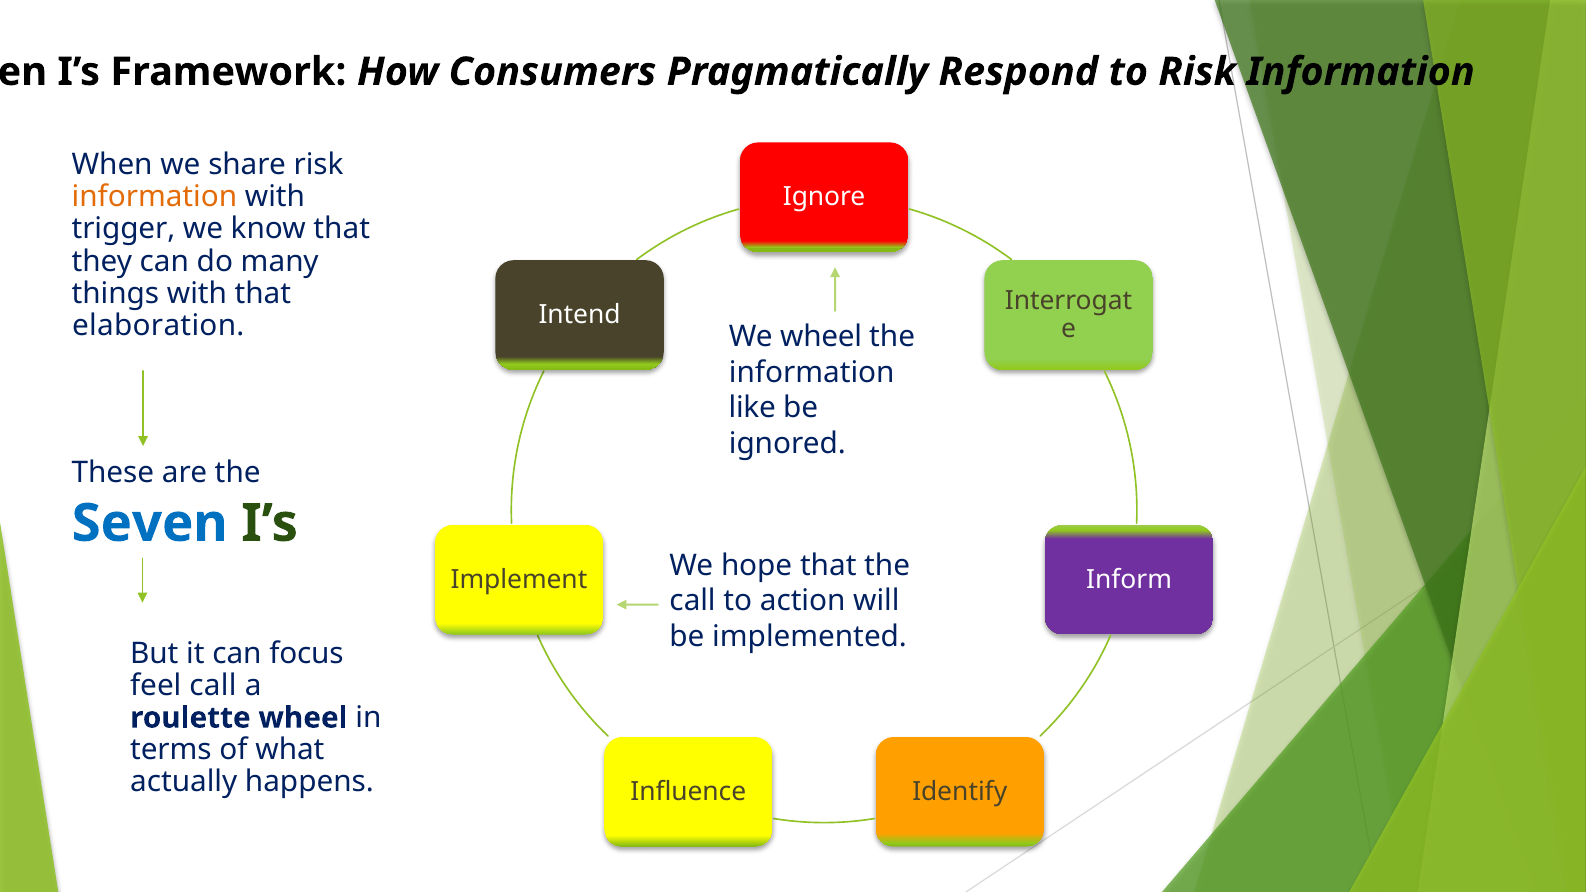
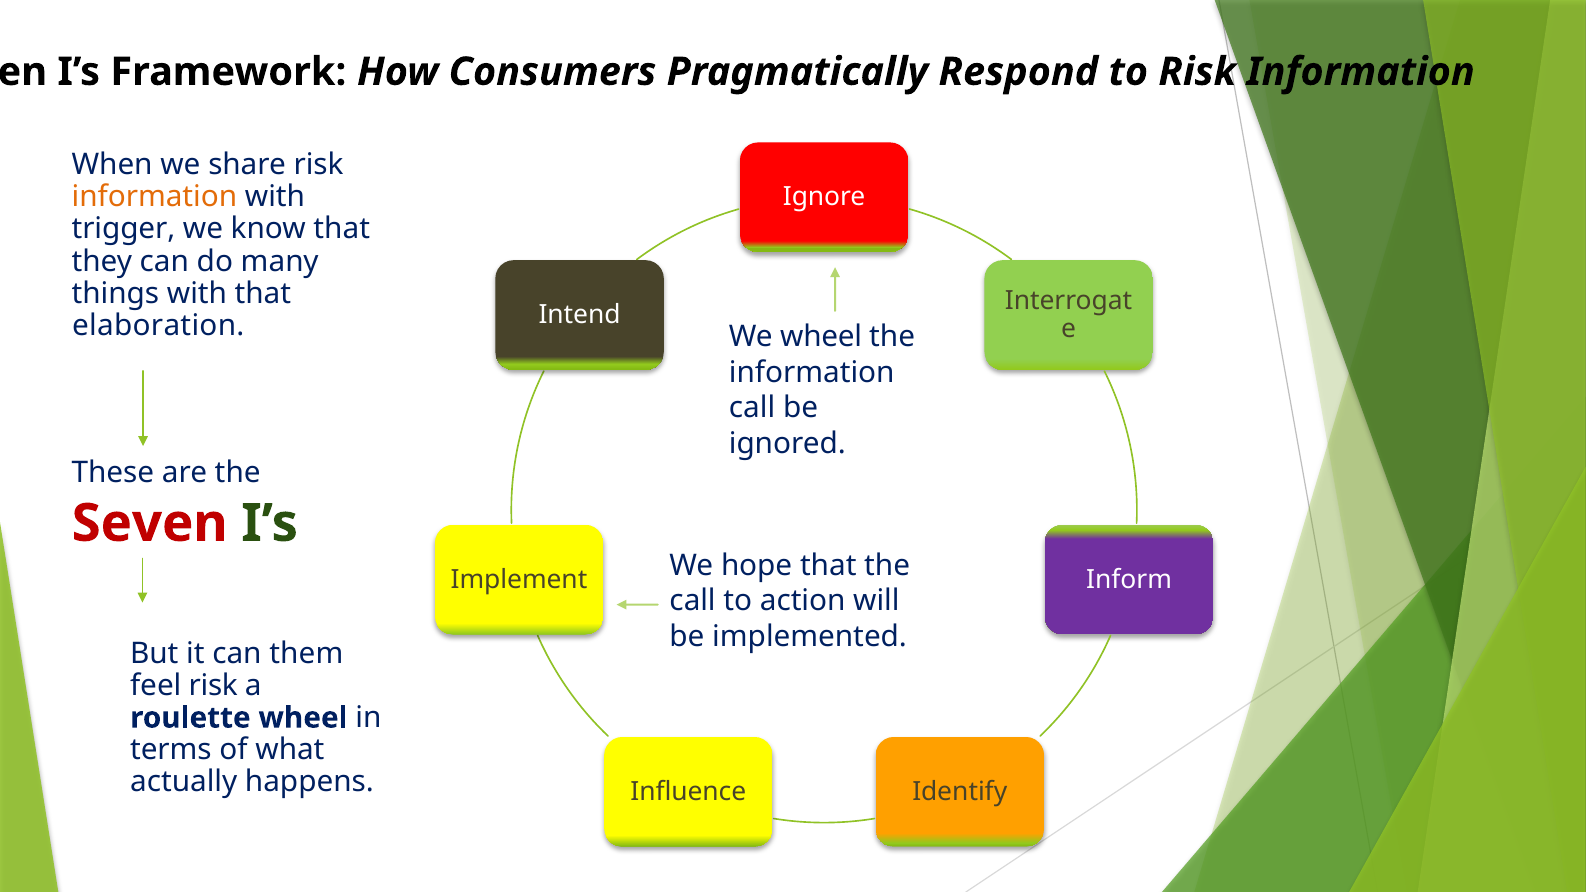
like at (752, 408): like -> call
Seven at (150, 523) colour: blue -> red
focus: focus -> them
feel call: call -> risk
